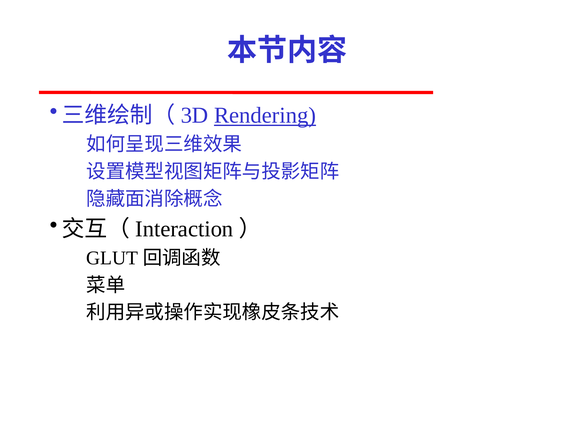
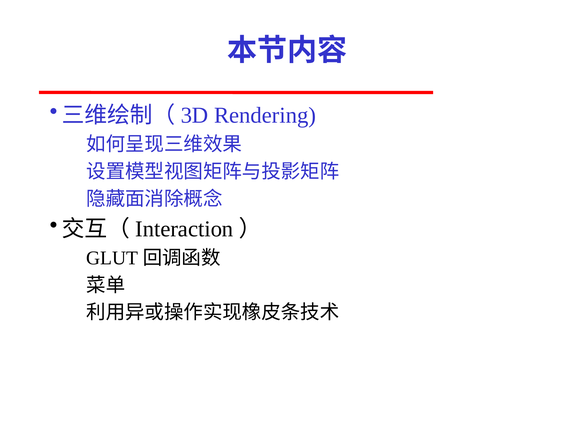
Rendering underline: present -> none
